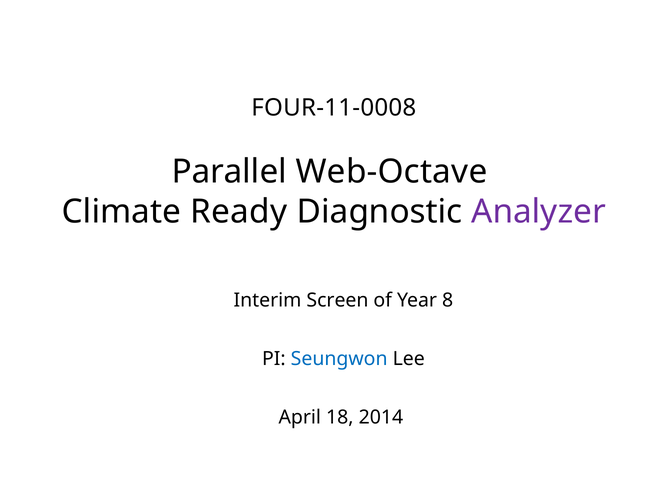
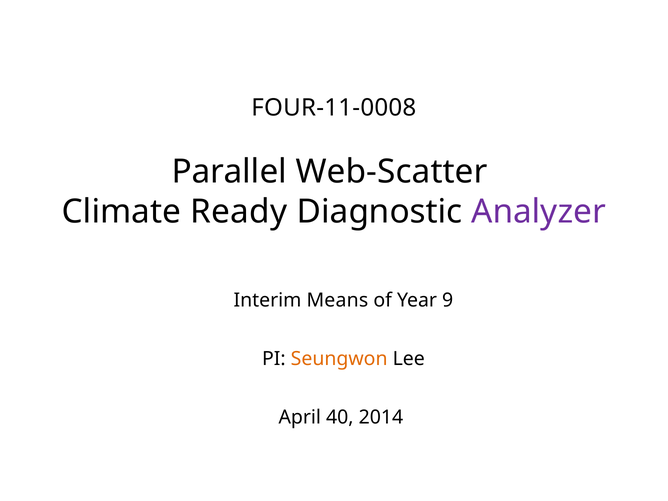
Web-Octave: Web-Octave -> Web-Scatter
Screen: Screen -> Means
8: 8 -> 9
Seungwon colour: blue -> orange
18: 18 -> 40
